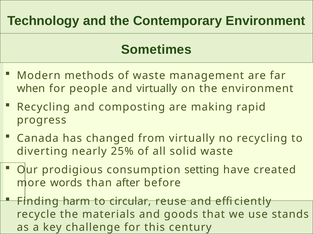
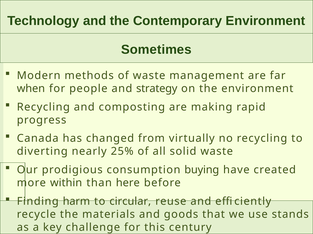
and virtually: virtually -> strategy
setting: setting -> buying
words: words -> within
after: after -> here
